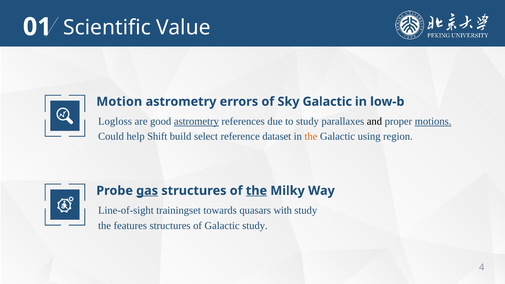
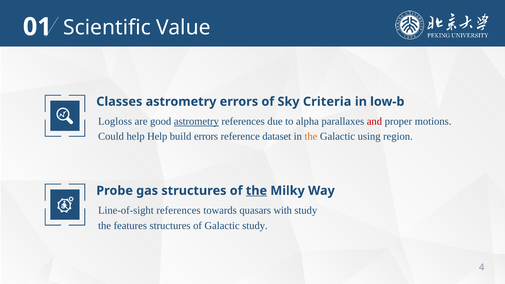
Motion: Motion -> Classes
Sky Galactic: Galactic -> Criteria
to study: study -> alpha
and colour: black -> red
motions underline: present -> none
help Shift: Shift -> Help
build select: select -> errors
gas underline: present -> none
Line-of-sight trainingset: trainingset -> references
